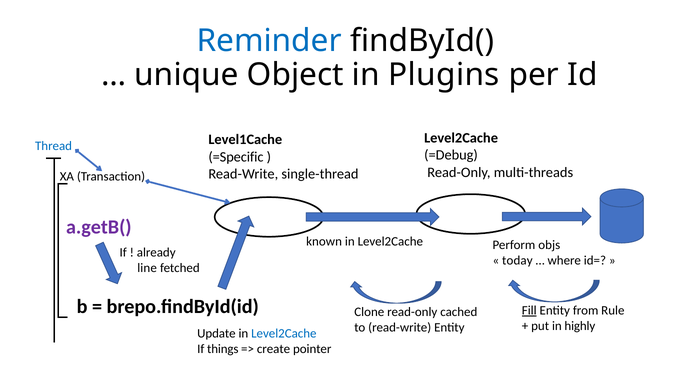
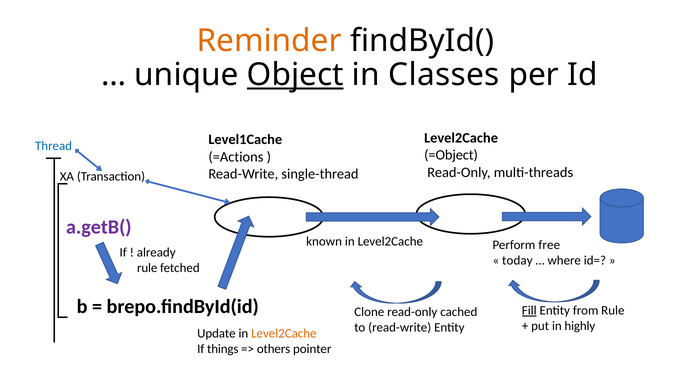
Reminder colour: blue -> orange
Object underline: none -> present
Plugins: Plugins -> Classes
=Debug: =Debug -> =Object
=Specific: =Specific -> =Actions
objs: objs -> free
line at (147, 268): line -> rule
Level2Cache at (284, 334) colour: blue -> orange
create: create -> others
